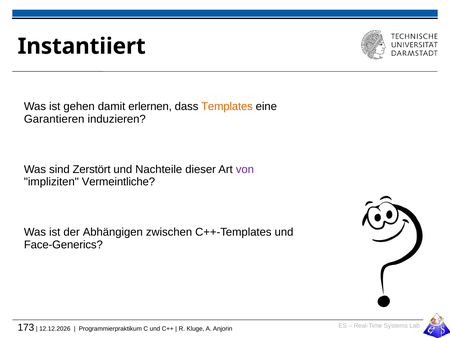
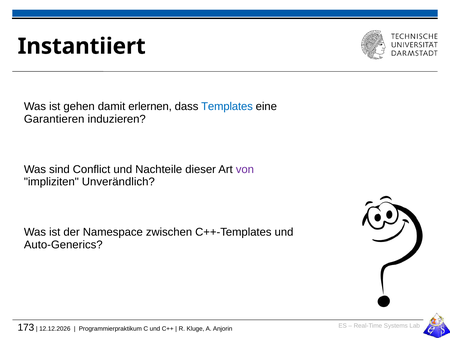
Templates colour: orange -> blue
Zerstört: Zerstört -> Conflict
Vermeintliche: Vermeintliche -> Unverändlich
Abhängigen: Abhängigen -> Namespace
Face-Generics: Face-Generics -> Auto-Generics
